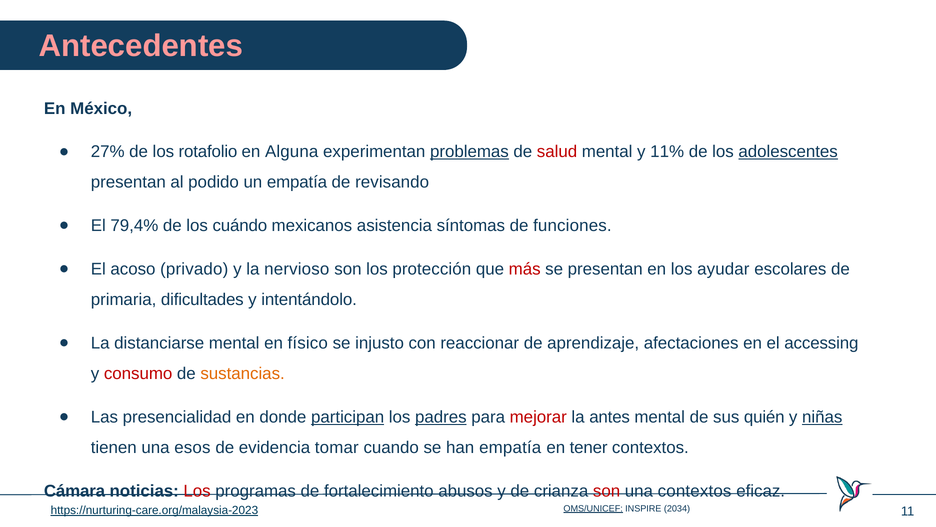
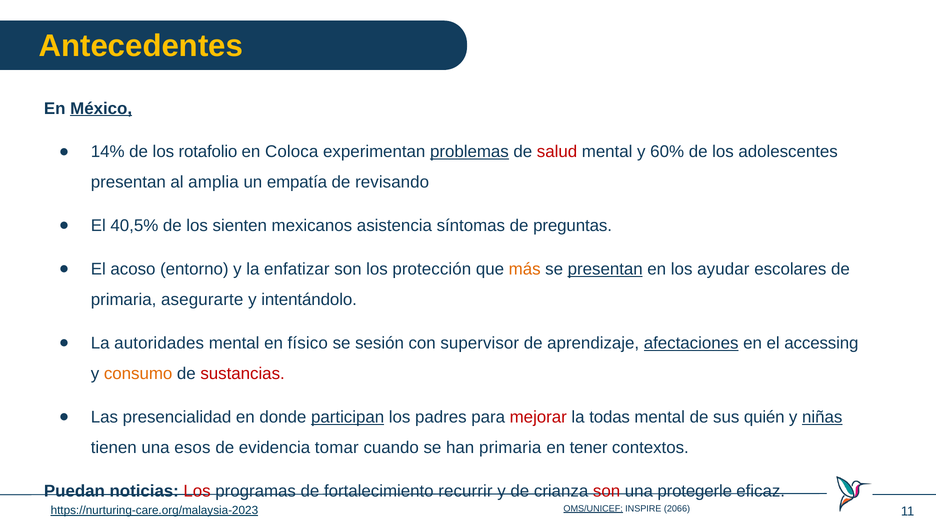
Antecedentes colour: pink -> yellow
México underline: none -> present
27%: 27% -> 14%
Alguna: Alguna -> Coloca
11%: 11% -> 60%
adolescentes underline: present -> none
podido: podido -> amplia
79,4%: 79,4% -> 40,5%
cuándo: cuándo -> sienten
funciones: funciones -> preguntas
privado: privado -> entorno
nervioso: nervioso -> enfatizar
más colour: red -> orange
presentan at (605, 269) underline: none -> present
dificultades: dificultades -> asegurarte
distanciarse: distanciarse -> autoridades
injusto: injusto -> sesión
reaccionar: reaccionar -> supervisor
afectaciones underline: none -> present
consumo colour: red -> orange
sustancias colour: orange -> red
padres underline: present -> none
antes: antes -> todas
han empatía: empatía -> primaria
Cámara: Cámara -> Puedan
abusos: abusos -> recurrir
una contextos: contextos -> protegerle
2034: 2034 -> 2066
